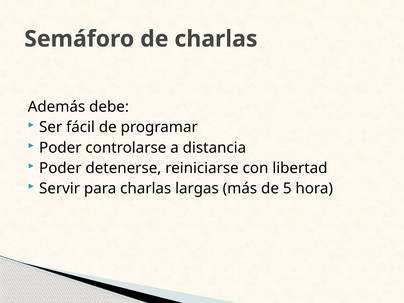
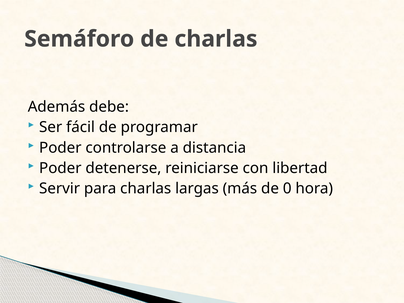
5: 5 -> 0
